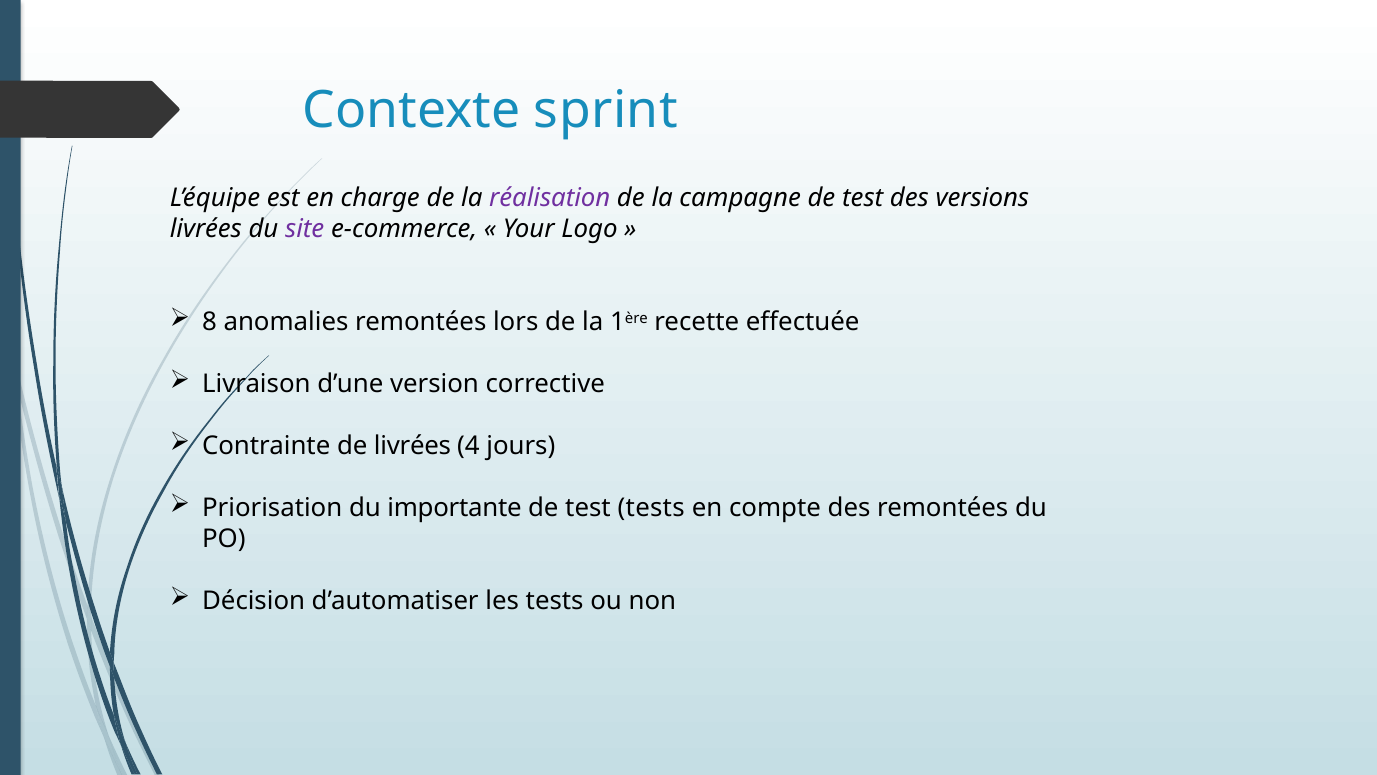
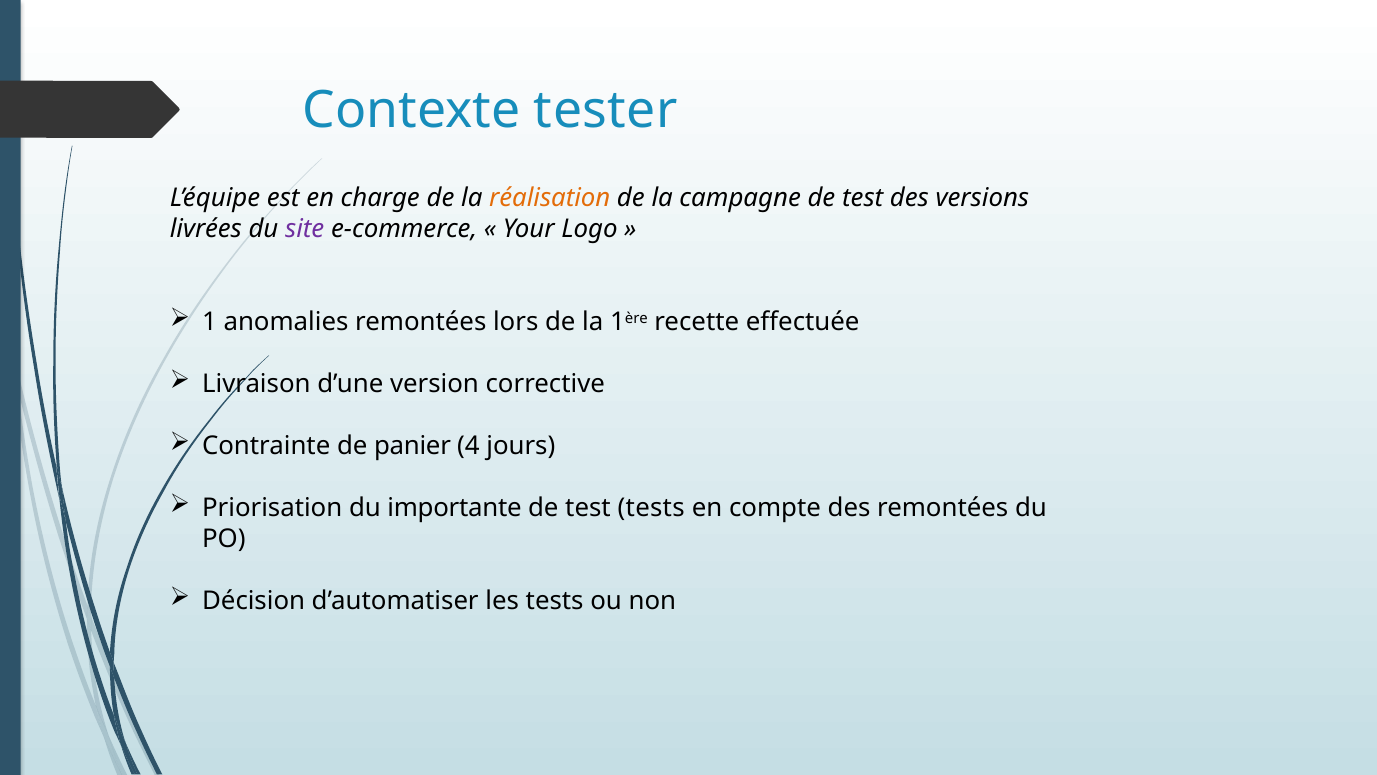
sprint: sprint -> tester
réalisation colour: purple -> orange
8: 8 -> 1
de livrées: livrées -> panier
